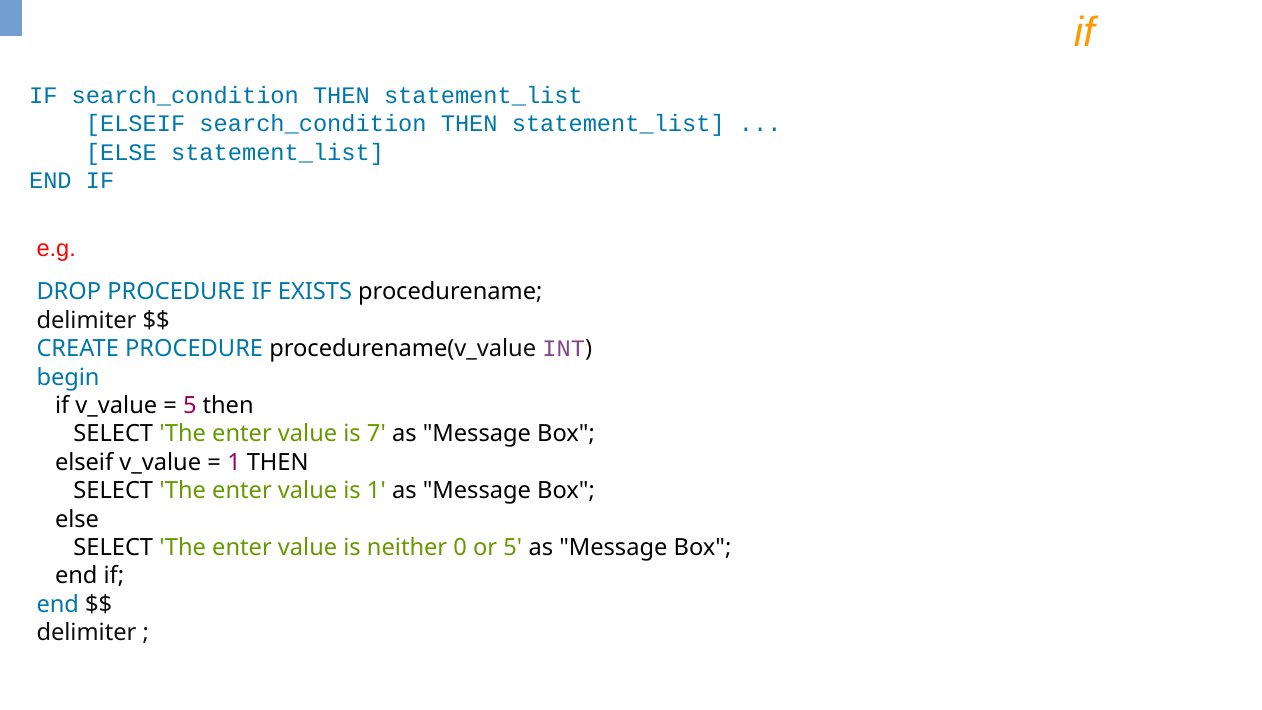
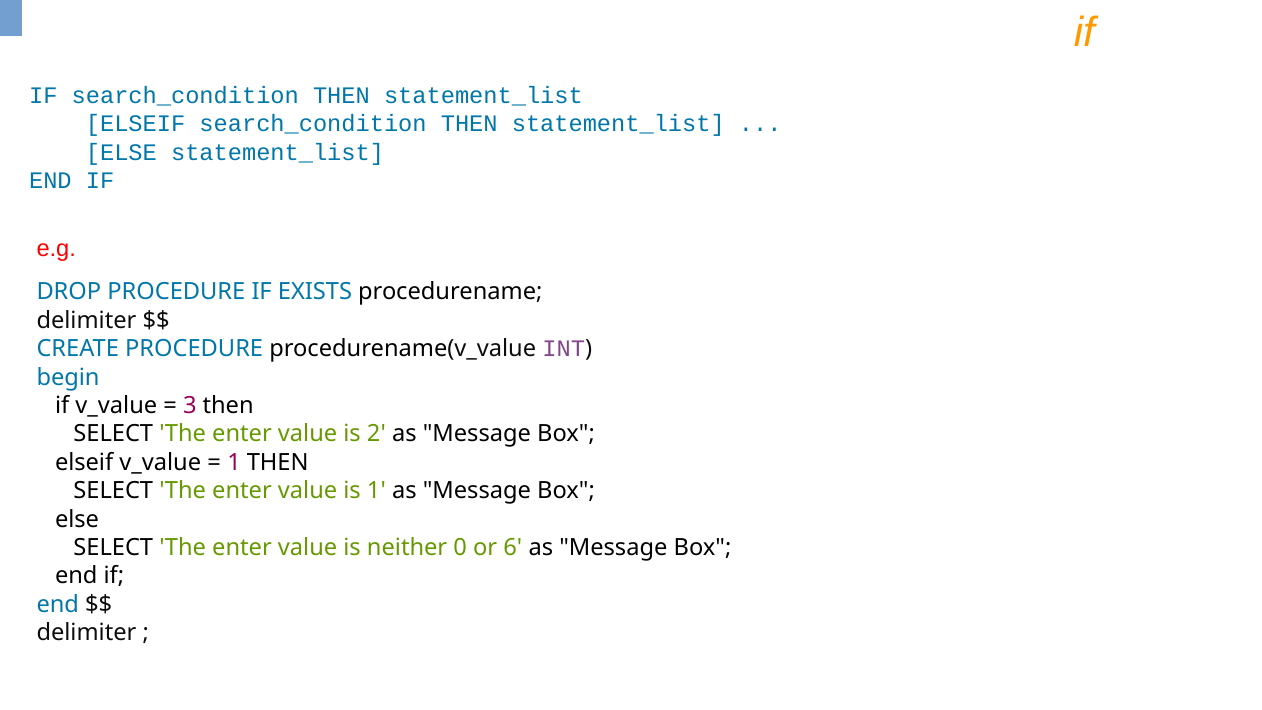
5 at (190, 406): 5 -> 3
7: 7 -> 2
or 5: 5 -> 6
